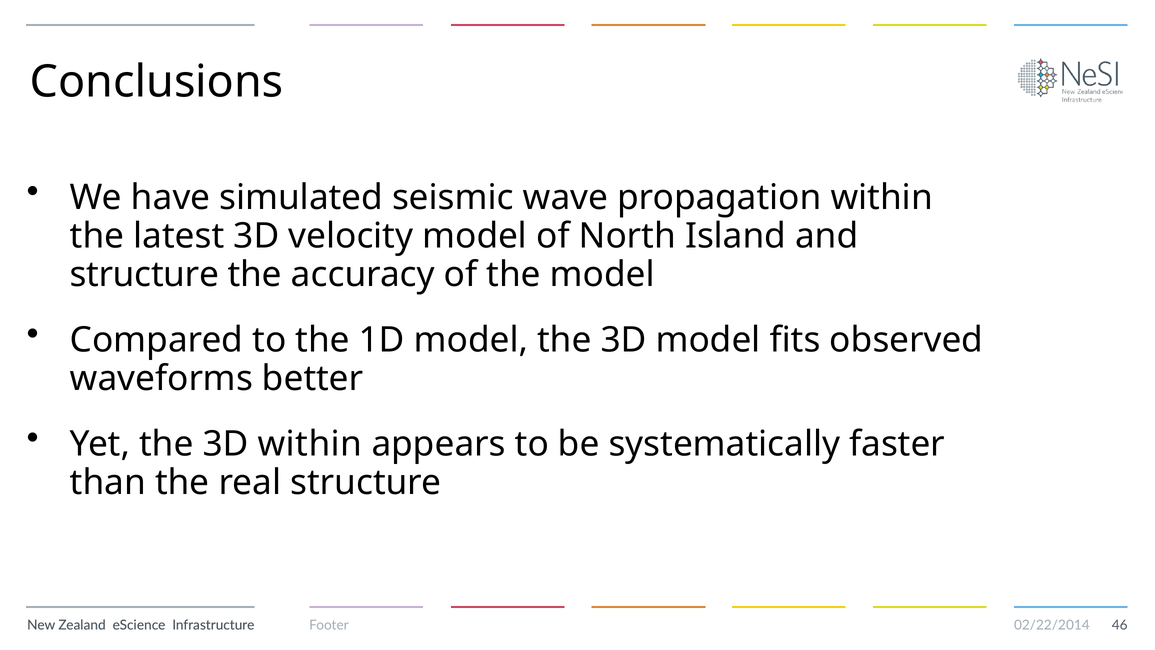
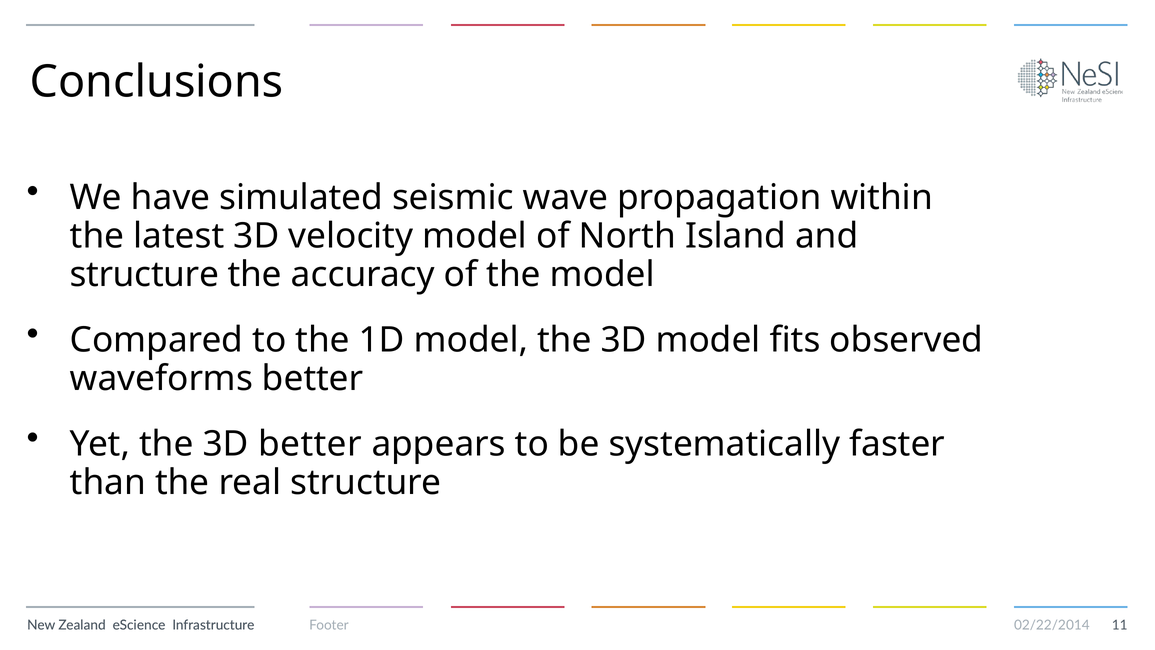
3D within: within -> better
46: 46 -> 11
